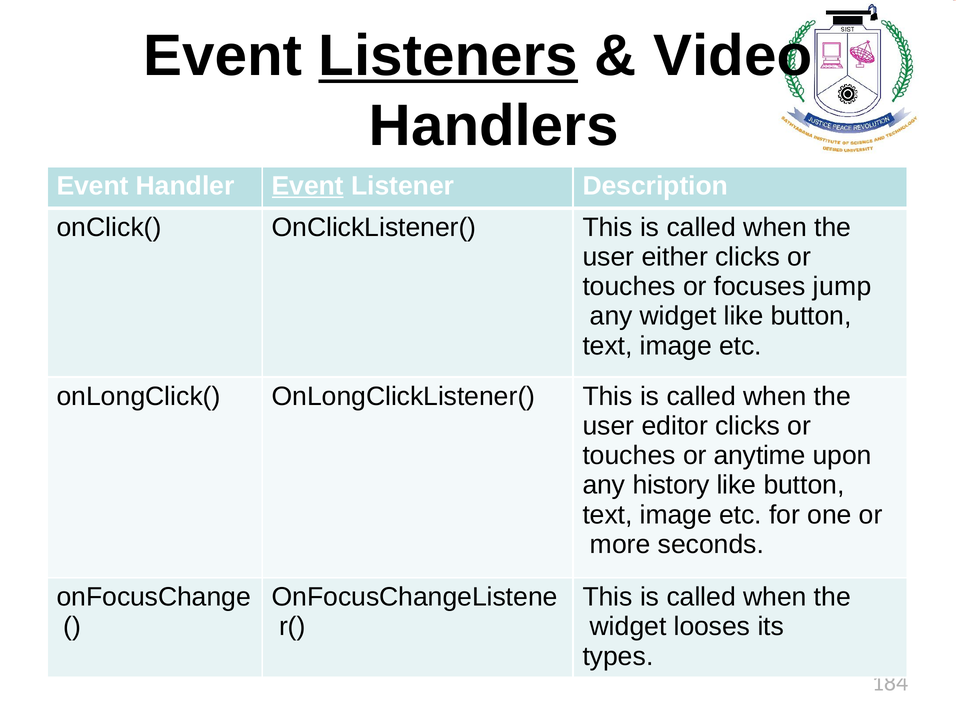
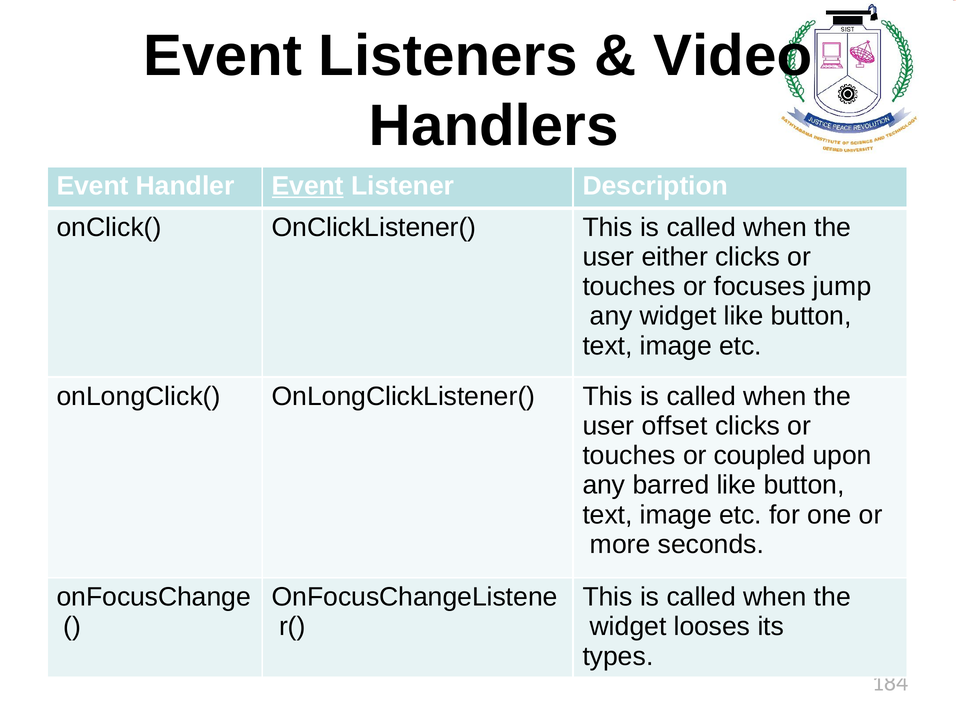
Listeners underline: present -> none
editor: editor -> offset
anytime: anytime -> coupled
history: history -> barred
